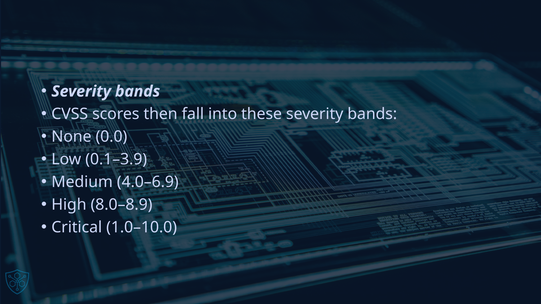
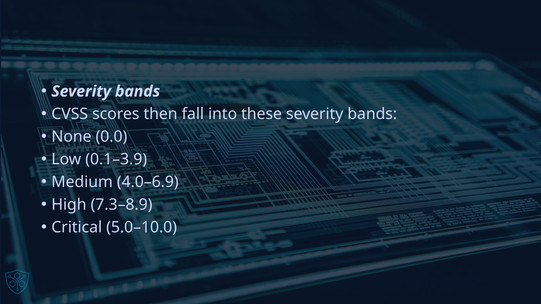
8.0–8.9: 8.0–8.9 -> 7.3–8.9
1.0–10.0: 1.0–10.0 -> 5.0–10.0
